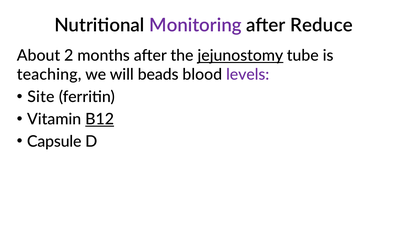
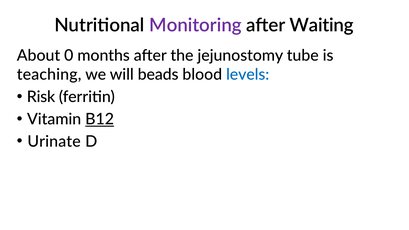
Reduce: Reduce -> Waiting
2: 2 -> 0
jejunostomy underline: present -> none
levels colour: purple -> blue
Site: Site -> Risk
Capsule: Capsule -> Urinate
